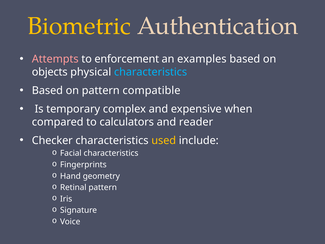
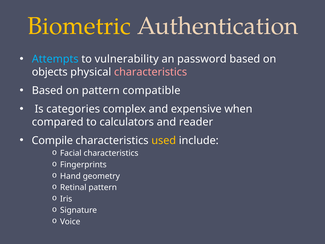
Attempts colour: pink -> light blue
enforcement: enforcement -> vulnerability
examples: examples -> password
characteristics at (151, 72) colour: light blue -> pink
temporary: temporary -> categories
Checker: Checker -> Compile
